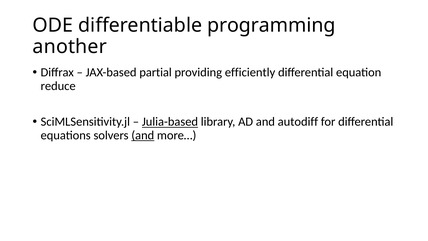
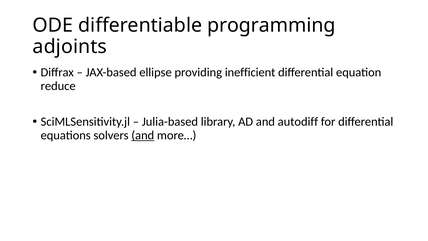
another: another -> adjoints
partial: partial -> ellipse
efficiently: efficiently -> inefficient
Julia-based underline: present -> none
